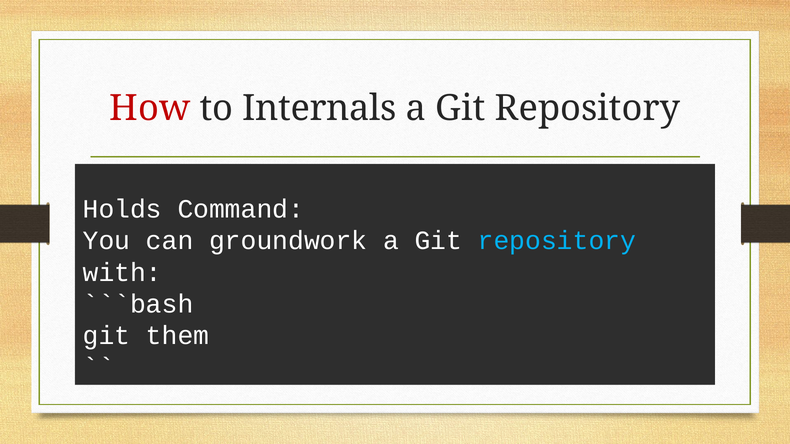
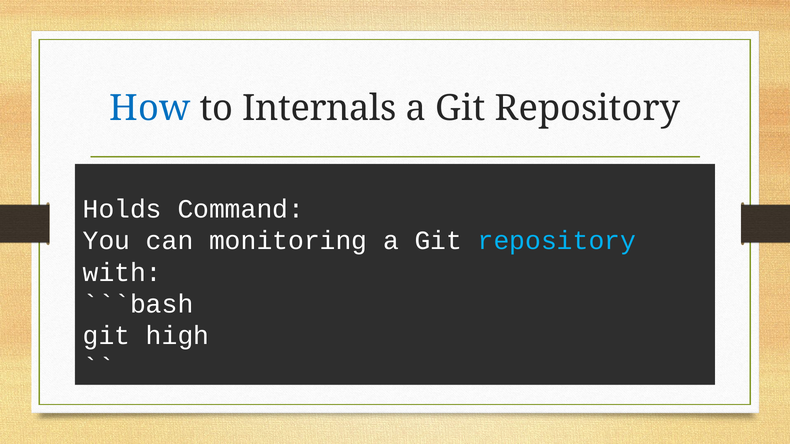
How colour: red -> blue
groundwork: groundwork -> monitoring
them: them -> high
